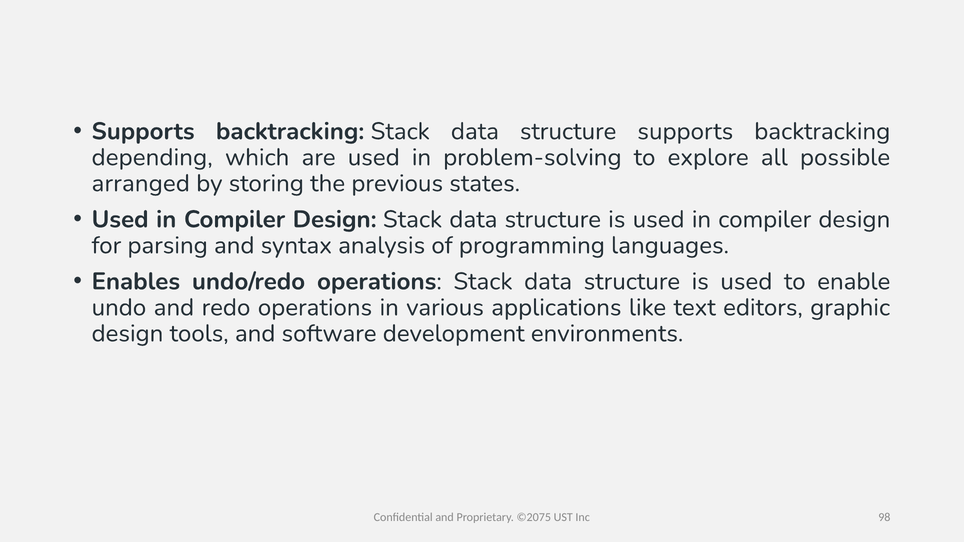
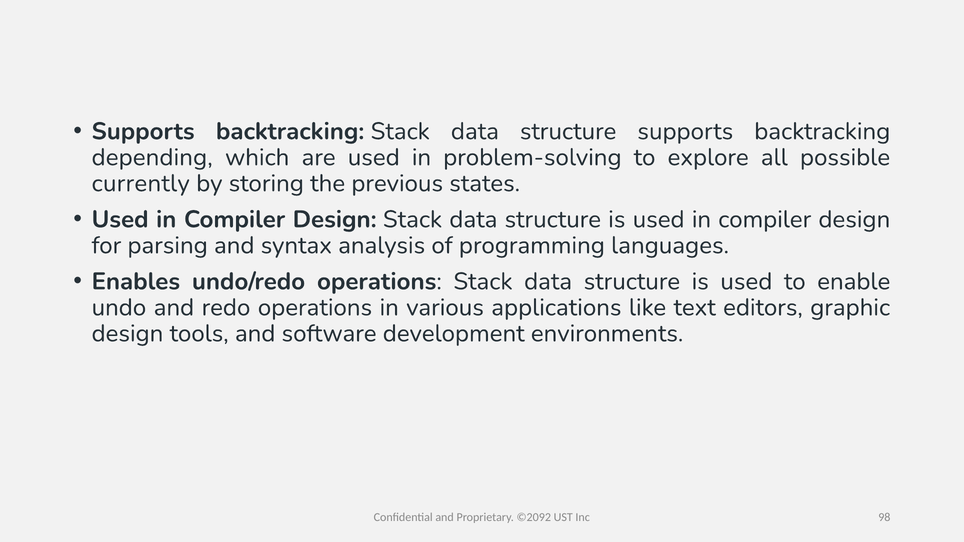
arranged: arranged -> currently
©2075: ©2075 -> ©2092
